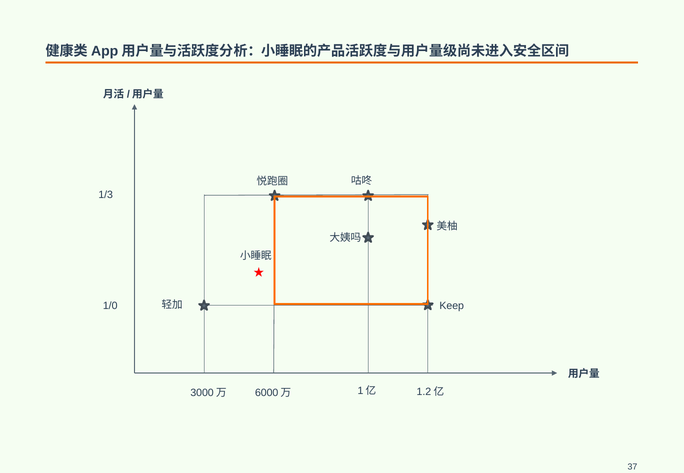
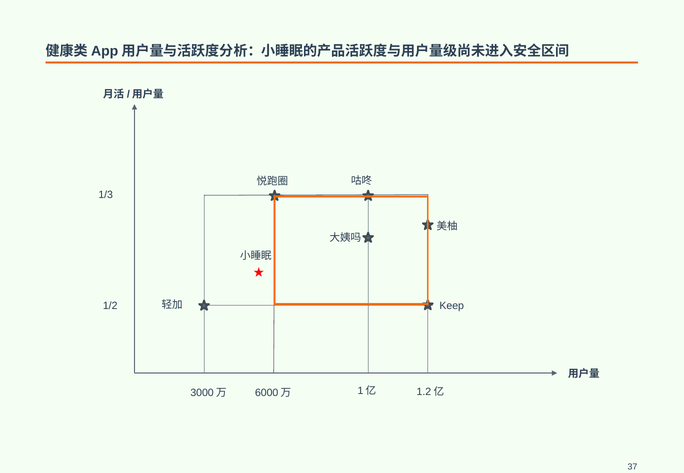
1/0: 1/0 -> 1/2
